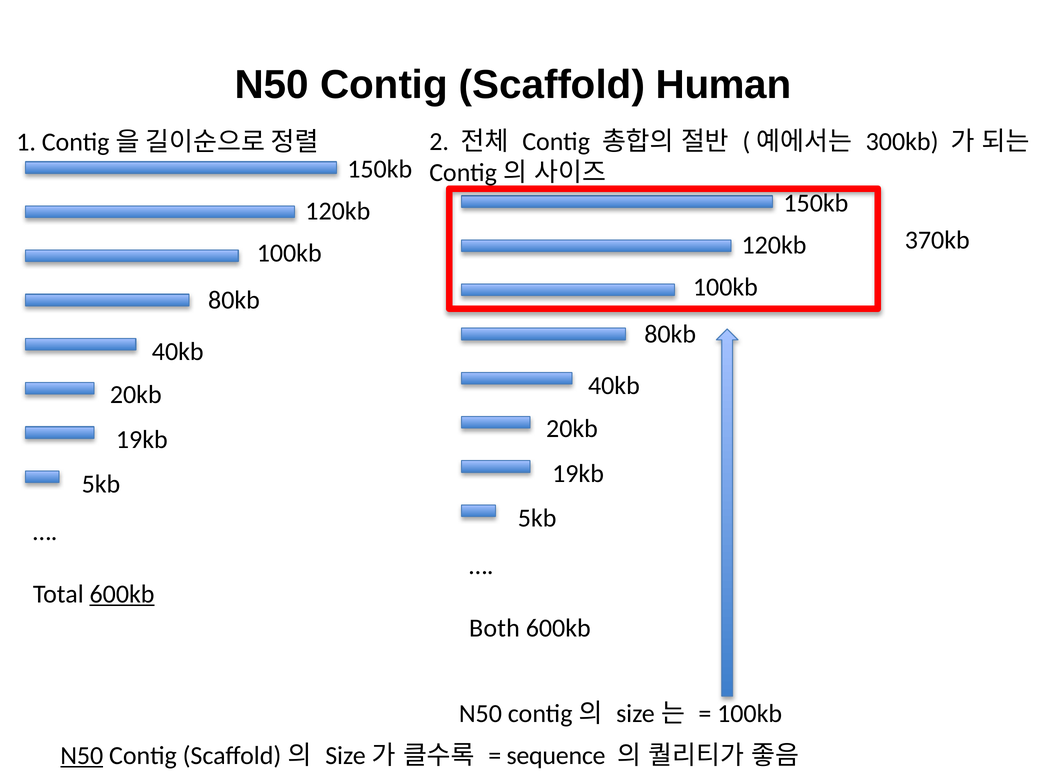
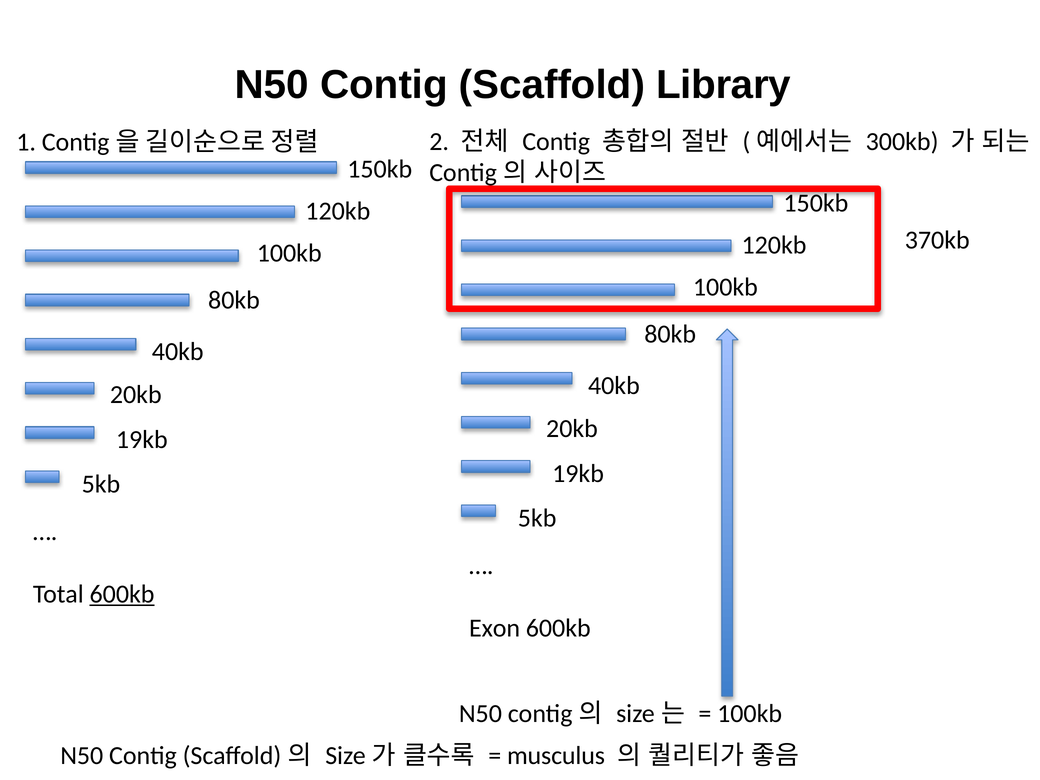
Human: Human -> Library
Both: Both -> Exon
N50 at (82, 756) underline: present -> none
sequence: sequence -> musculus
